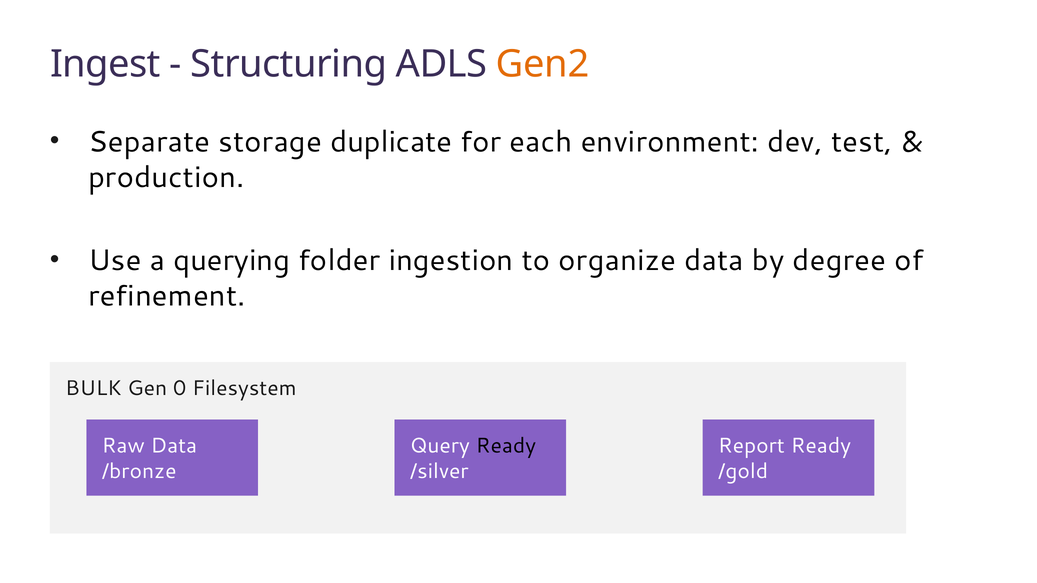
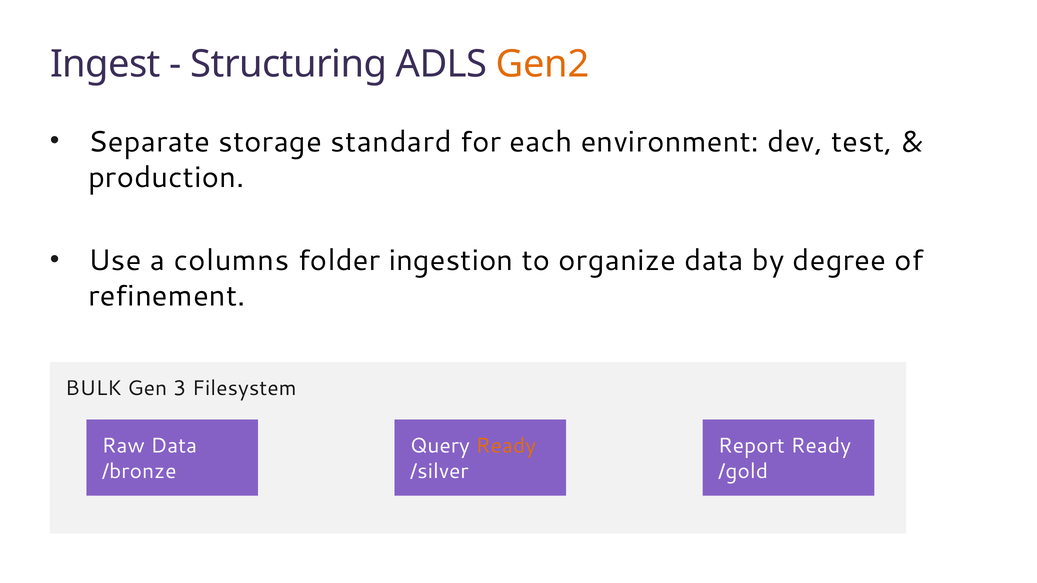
duplicate: duplicate -> standard
querying: querying -> columns
0: 0 -> 3
Ready at (506, 446) colour: black -> orange
